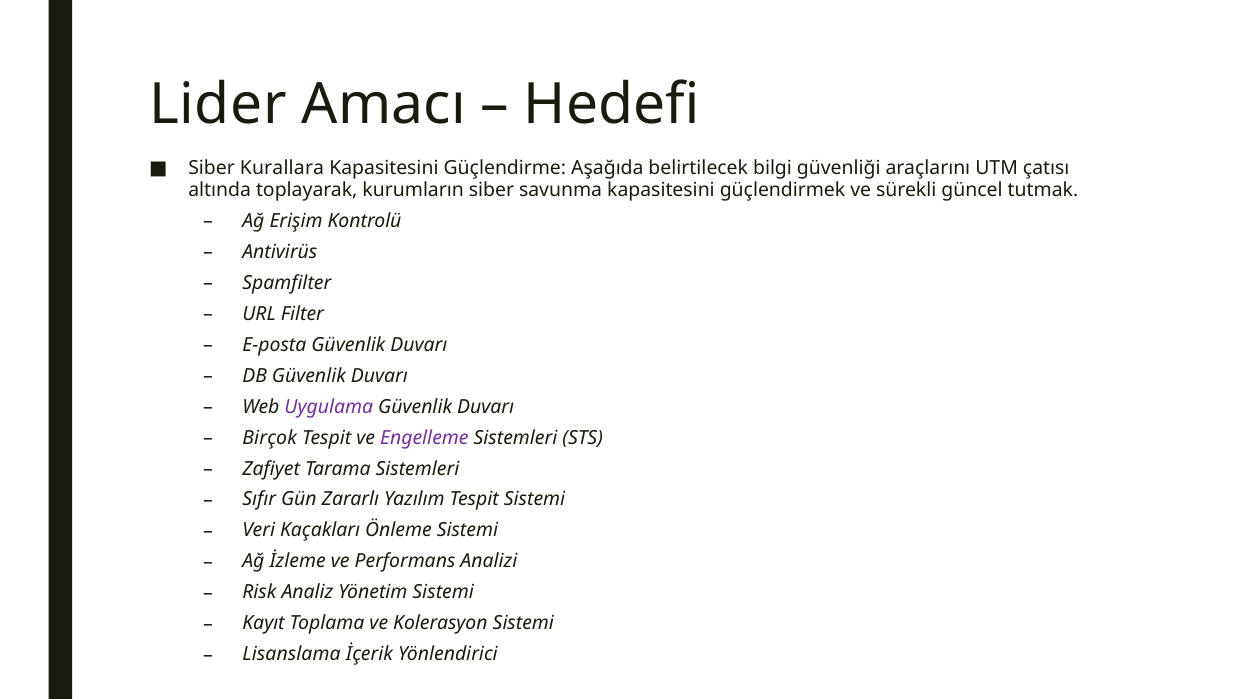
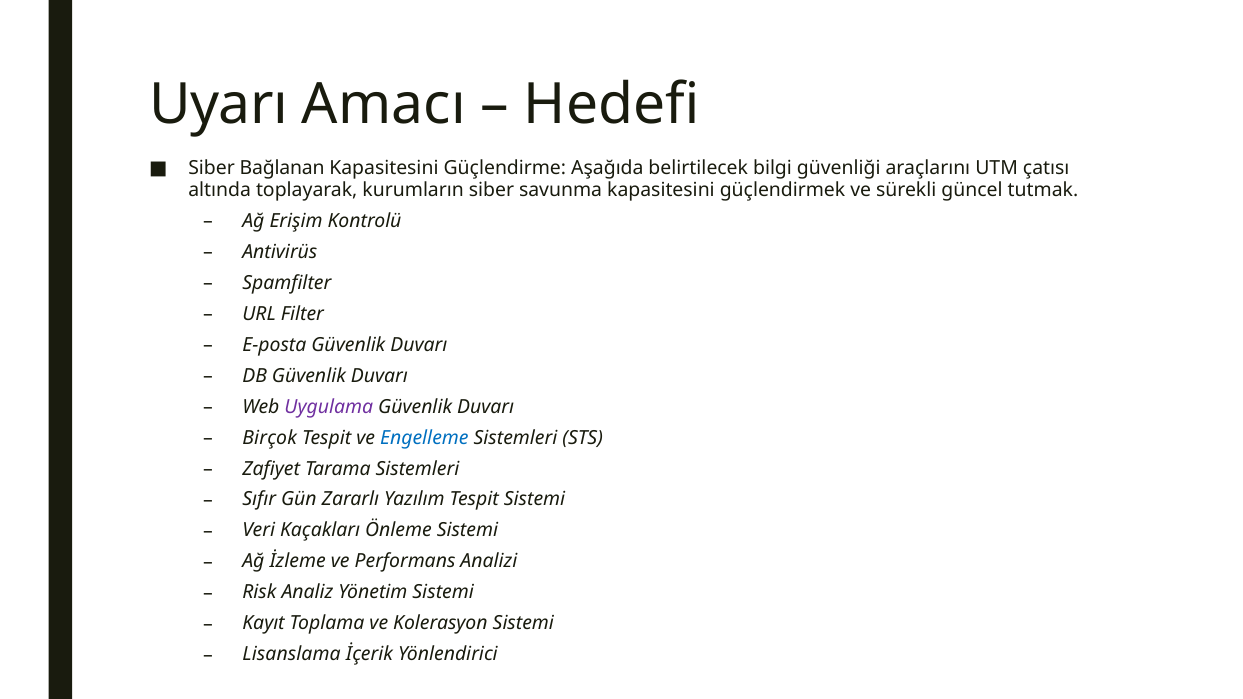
Lider: Lider -> Uyarı
Kurallara: Kurallara -> Bağlanan
Engelleme colour: purple -> blue
